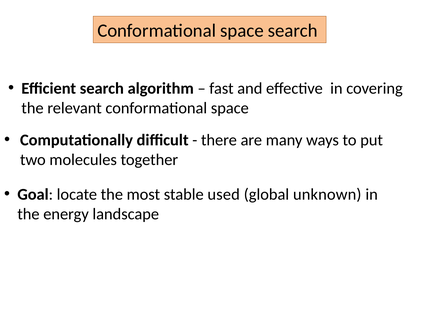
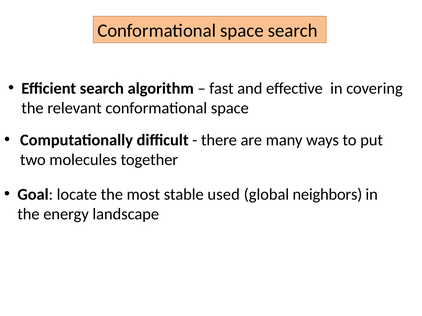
unknown: unknown -> neighbors
